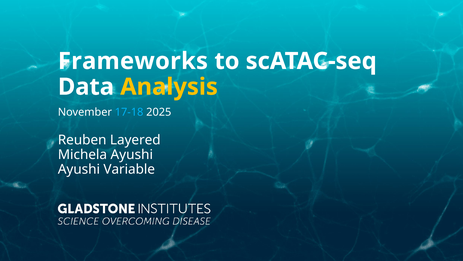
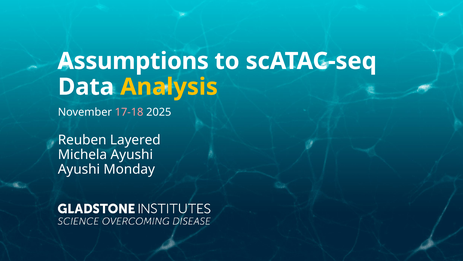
Frameworks: Frameworks -> Assumptions
17-18 colour: light blue -> pink
Variable: Variable -> Monday
